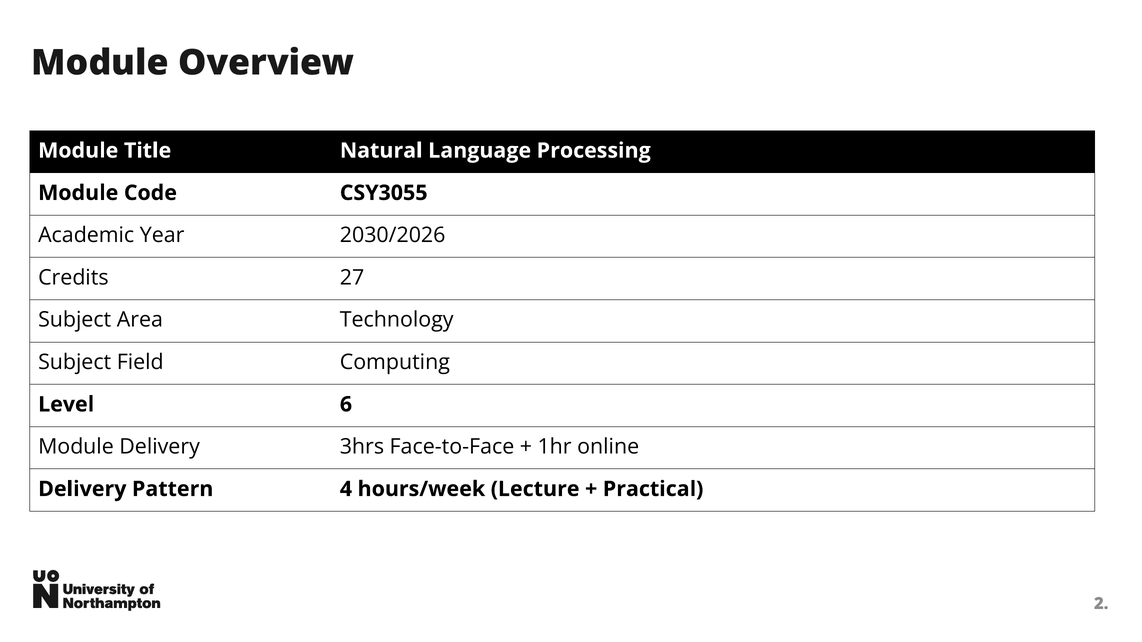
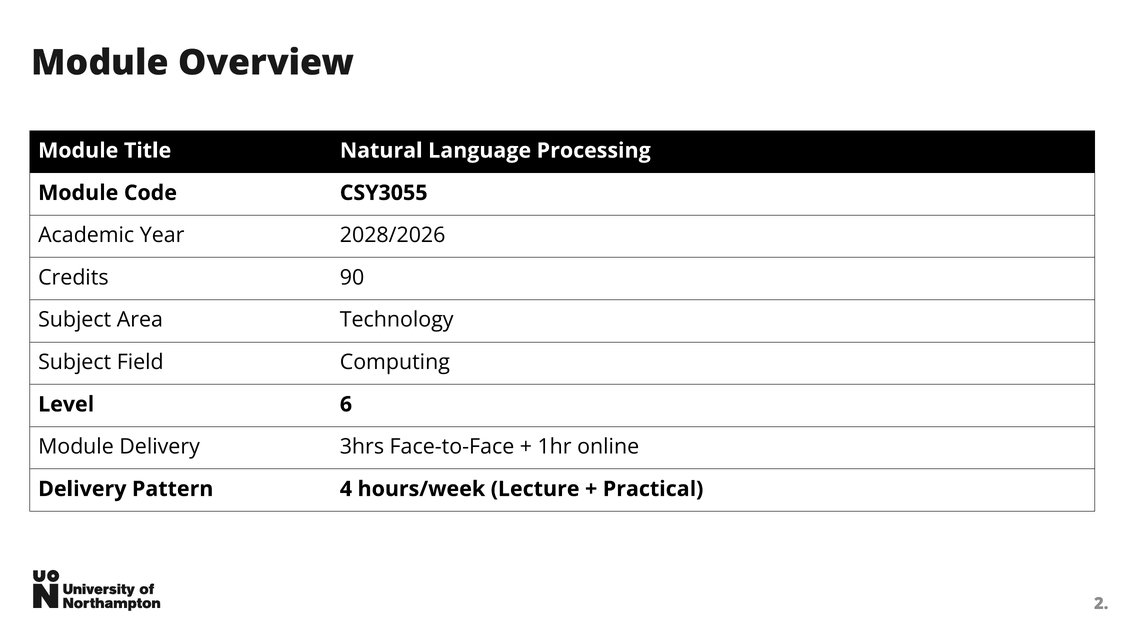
2030/2026: 2030/2026 -> 2028/2026
27: 27 -> 90
